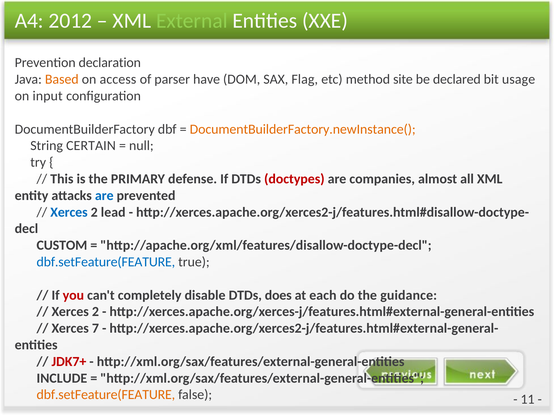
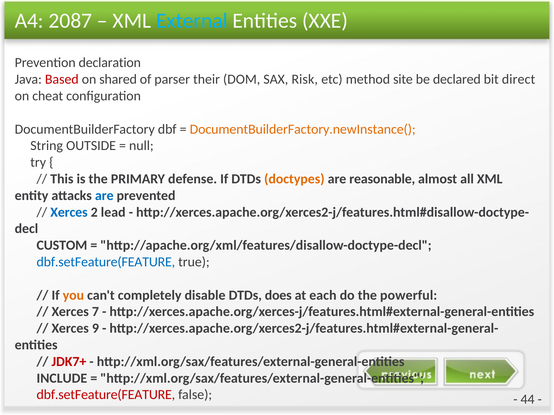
2012: 2012 -> 2087
External colour: light green -> light blue
Based colour: orange -> red
access: access -> shared
have: have -> their
Flag: Flag -> Risk
usage: usage -> direct
input: input -> cheat
CERTAIN: CERTAIN -> OUTSIDE
doctypes colour: red -> orange
companies: companies -> reasonable
you colour: red -> orange
guidance: guidance -> powerful
2 at (95, 312): 2 -> 7
7: 7 -> 9
dbf.setFeature(FEATURE at (106, 395) colour: orange -> red
11: 11 -> 44
